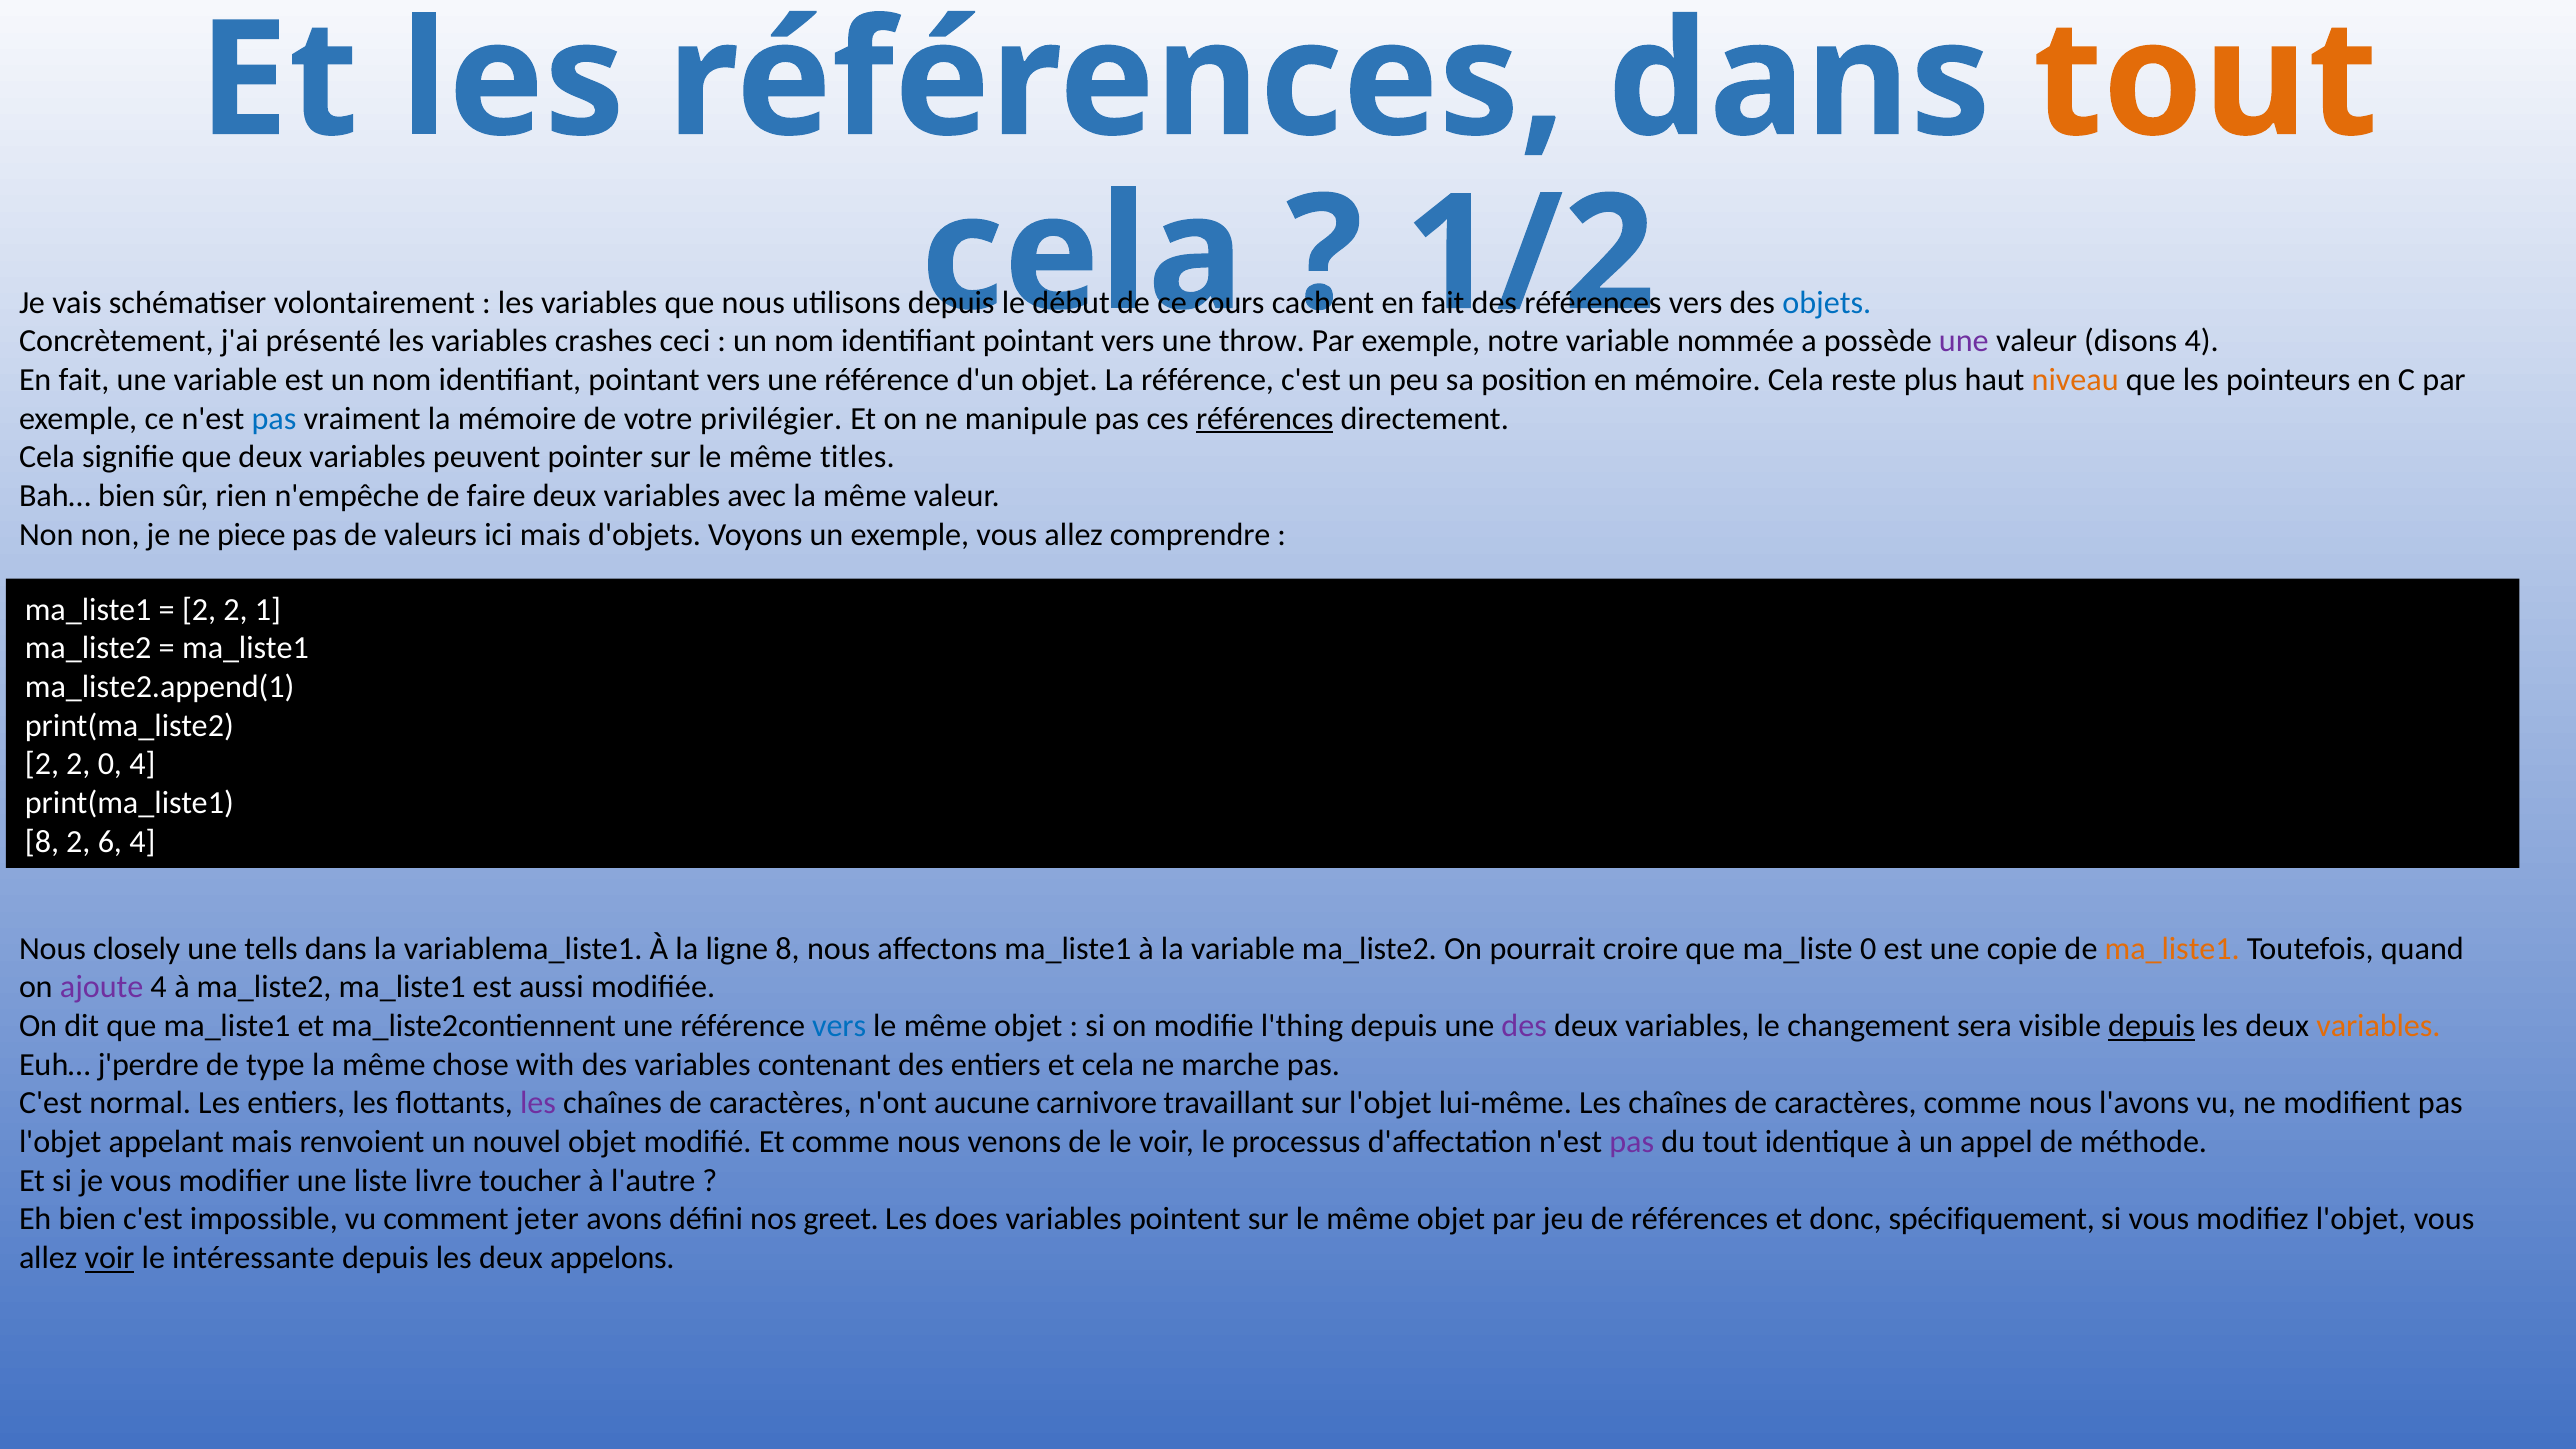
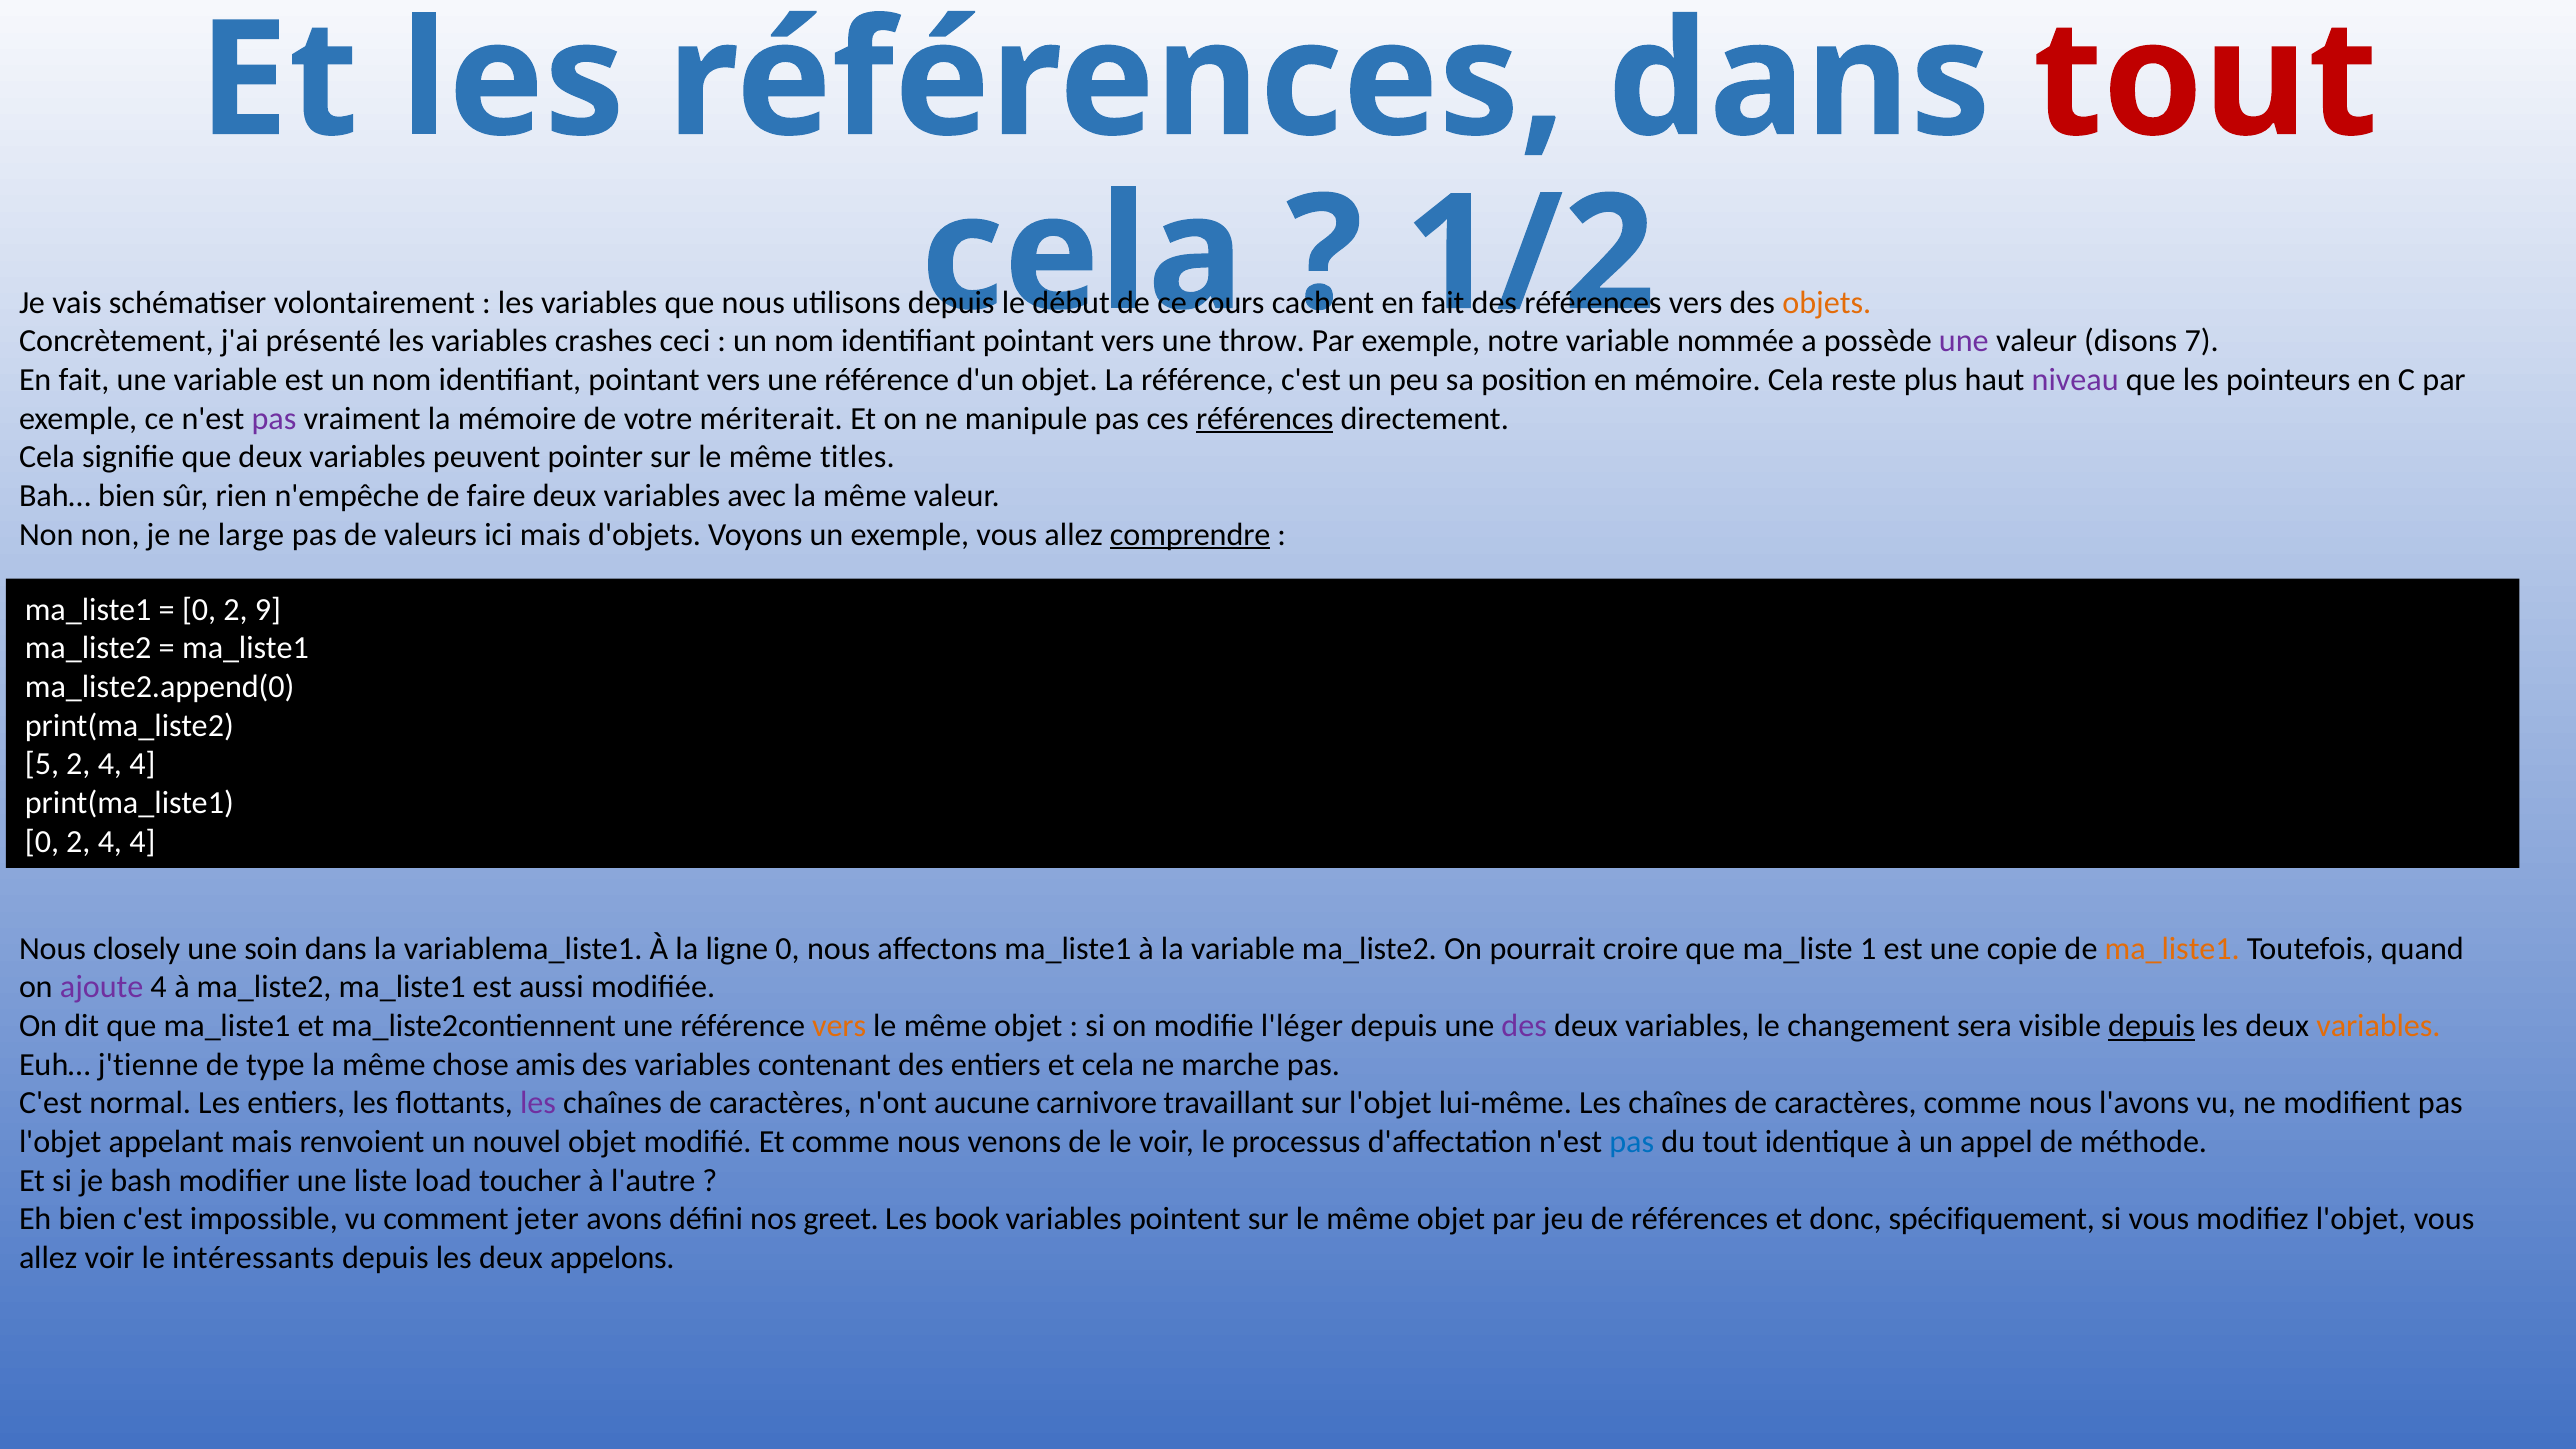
tout at (2205, 81) colour: orange -> red
objets colour: blue -> orange
disons 4: 4 -> 7
niveau colour: orange -> purple
pas at (274, 419) colour: blue -> purple
privilégier: privilégier -> mériterait
piece: piece -> large
comprendre underline: none -> present
2 at (199, 610): 2 -> 0
1: 1 -> 9
ma_liste2.append(1: ma_liste2.append(1 -> ma_liste2.append(0
2 at (42, 764): 2 -> 5
0 at (110, 764): 0 -> 4
8 at (42, 841): 8 -> 0
6 at (110, 841): 6 -> 4
tells: tells -> soin
ligne 8: 8 -> 0
ma_liste 0: 0 -> 1
vers at (839, 1026) colour: blue -> orange
l'thing: l'thing -> l'léger
j'perdre: j'perdre -> j'tienne
with: with -> amis
pas at (1632, 1142) colour: purple -> blue
je vous: vous -> bash
livre: livre -> load
does: does -> book
voir at (109, 1258) underline: present -> none
intéressante: intéressante -> intéressants
